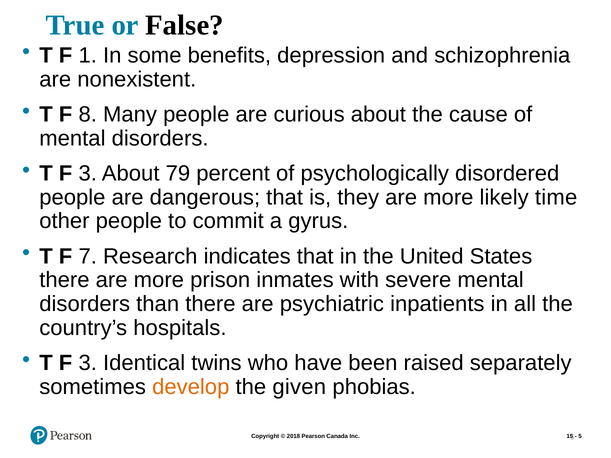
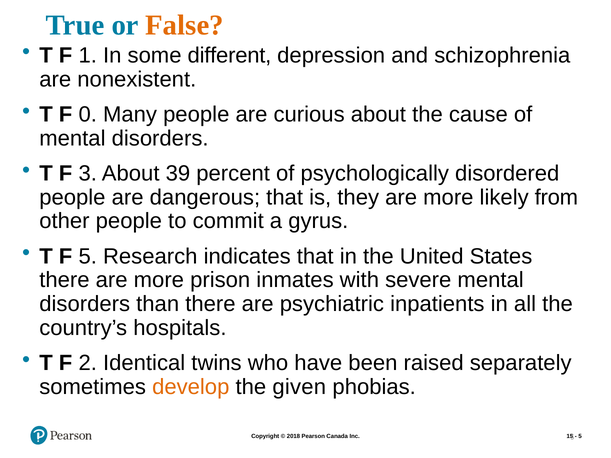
False colour: black -> orange
benefits: benefits -> different
8: 8 -> 0
79: 79 -> 39
time: time -> from
F 7: 7 -> 5
3 at (88, 363): 3 -> 2
